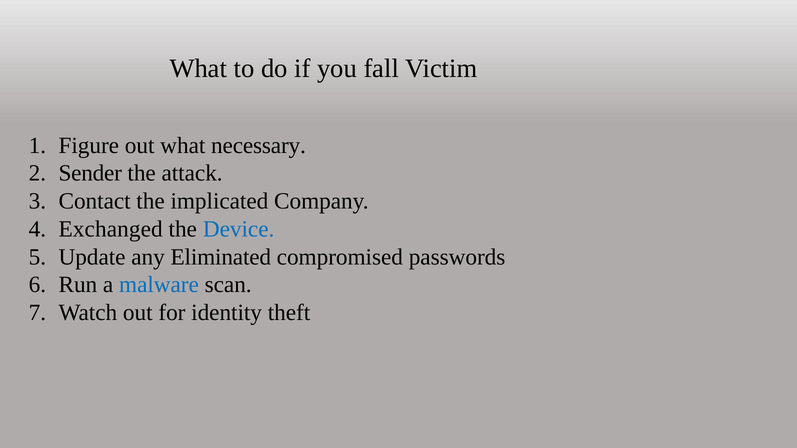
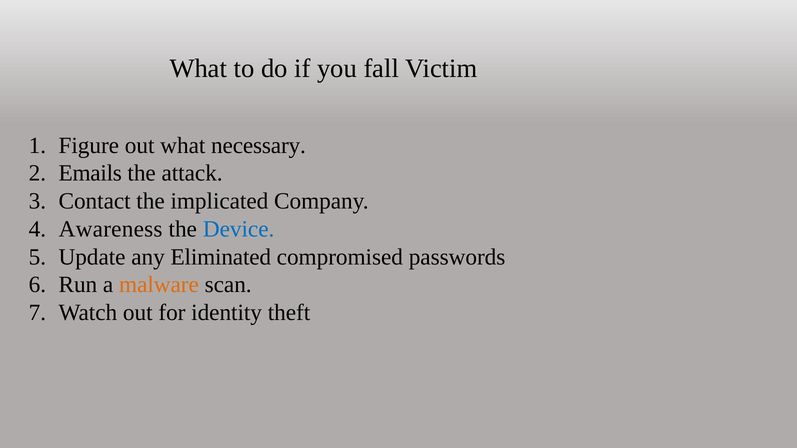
Sender: Sender -> Emails
Exchanged: Exchanged -> Awareness
malware colour: blue -> orange
